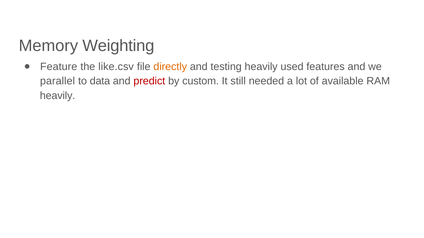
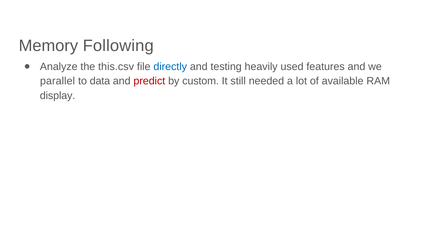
Weighting: Weighting -> Following
Feature: Feature -> Analyze
like.csv: like.csv -> this.csv
directly colour: orange -> blue
heavily at (58, 96): heavily -> display
